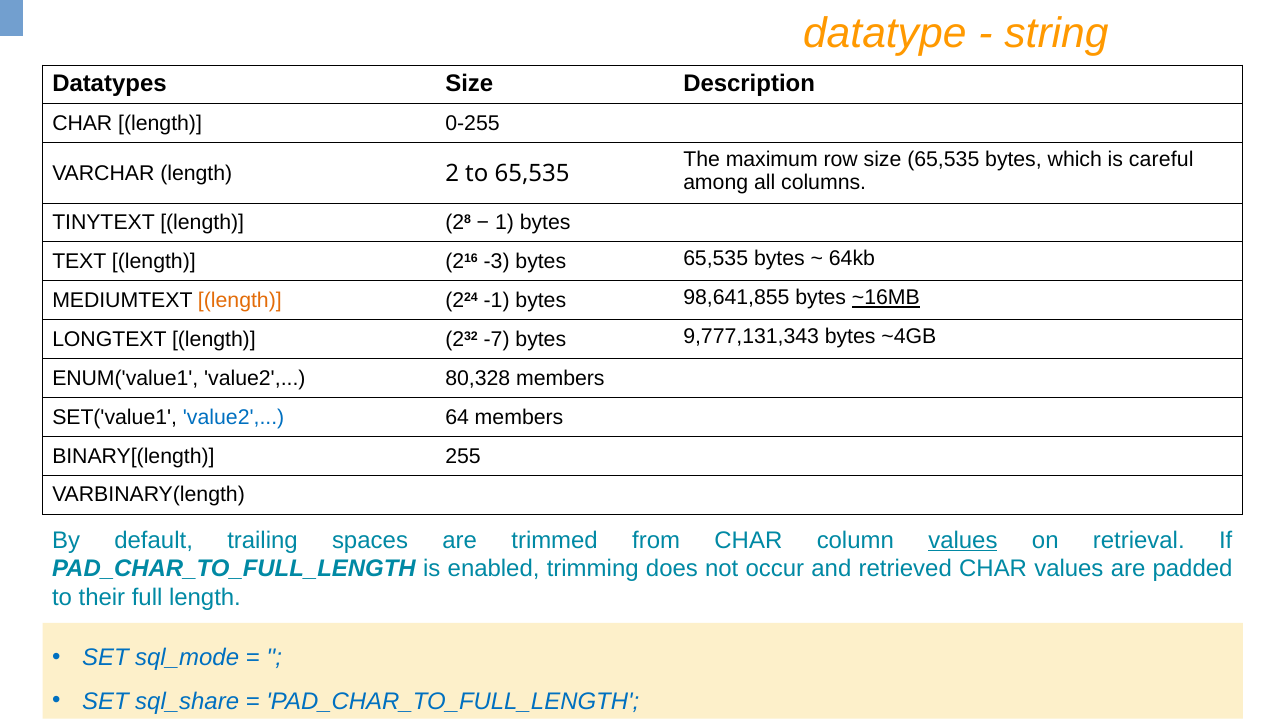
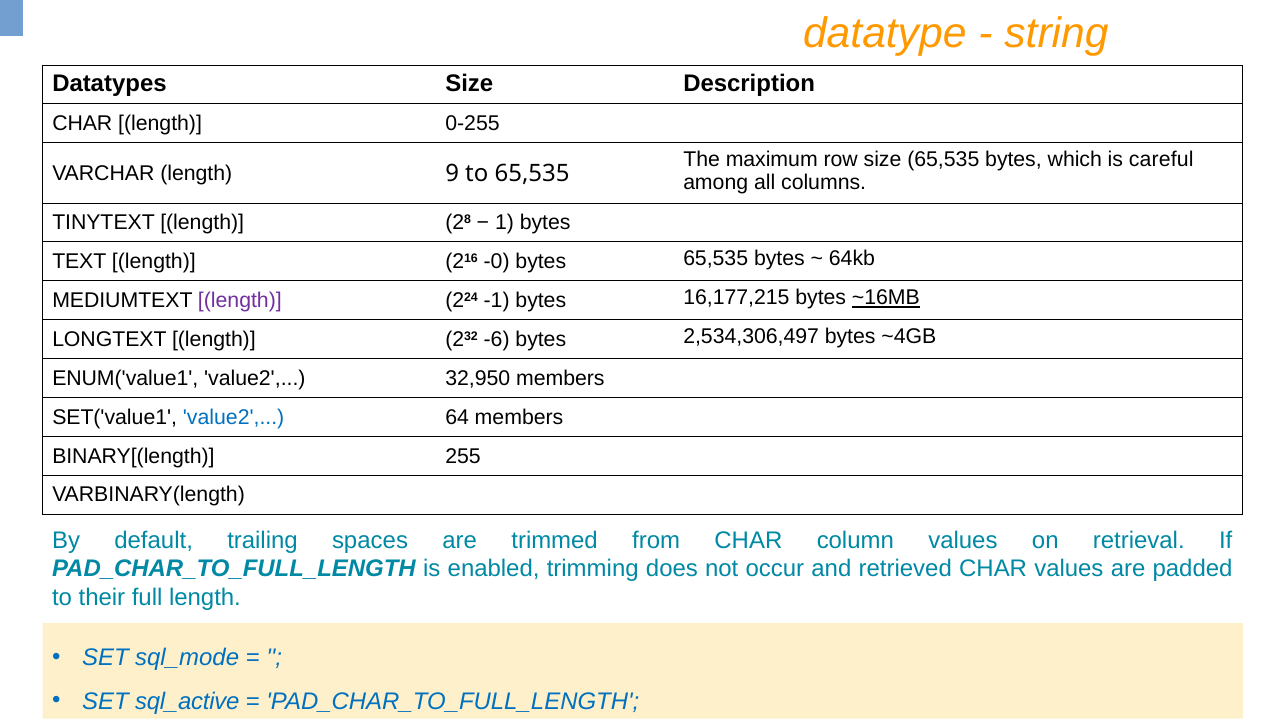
2: 2 -> 9
-3: -3 -> -0
length at (240, 300) colour: orange -> purple
98,641,855: 98,641,855 -> 16,177,215
-7: -7 -> -6
9,777,131,343: 9,777,131,343 -> 2,534,306,497
80,328: 80,328 -> 32,950
values at (963, 540) underline: present -> none
sql_share: sql_share -> sql_active
